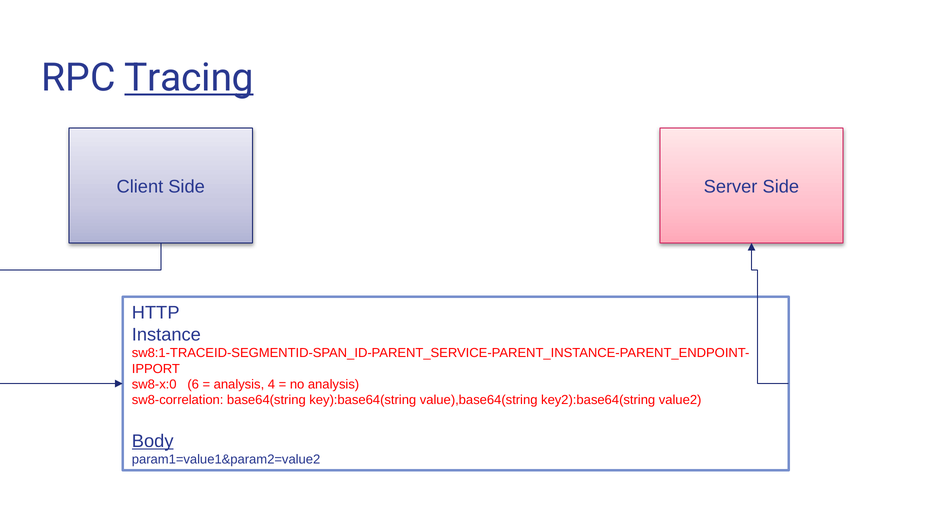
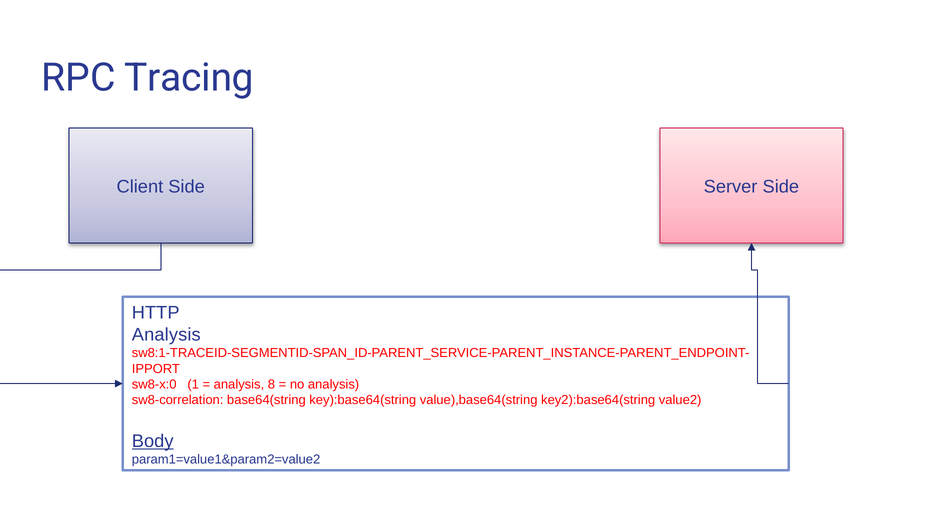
Tracing underline: present -> none
Instance at (166, 335): Instance -> Analysis
6: 6 -> 1
4: 4 -> 8
